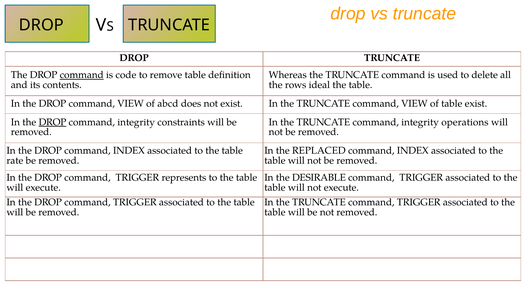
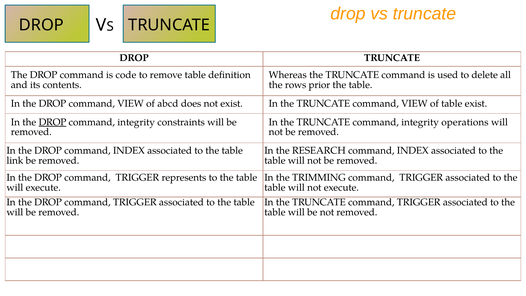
command at (82, 75) underline: present -> none
ideal: ideal -> prior
REPLACED: REPLACED -> RESEARCH
rate: rate -> link
DESIRABLE: DESIRABLE -> TRIMMING
